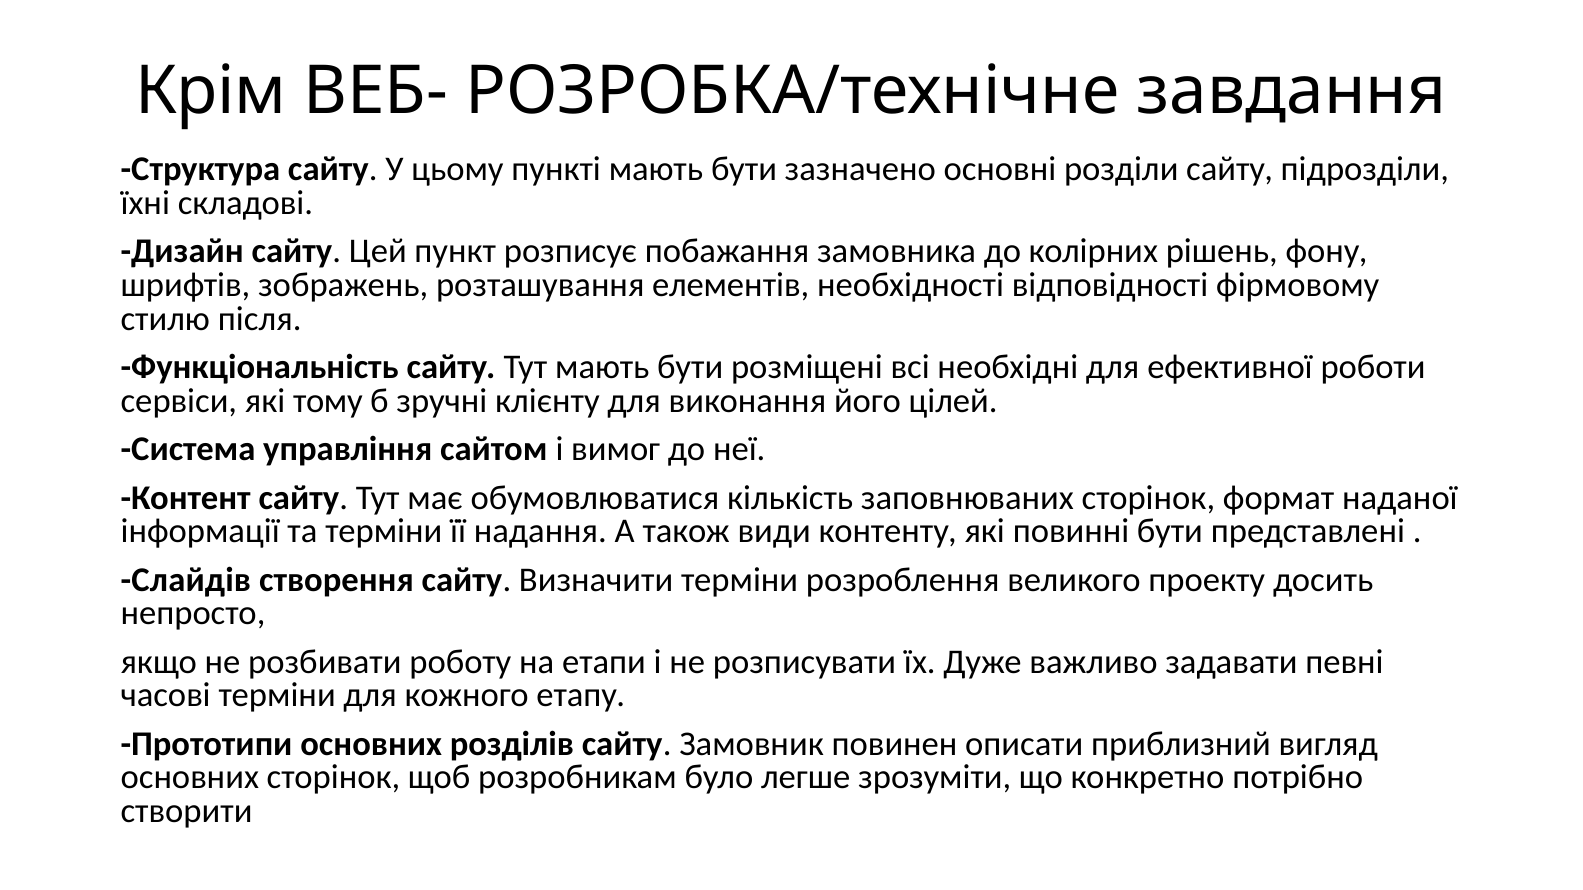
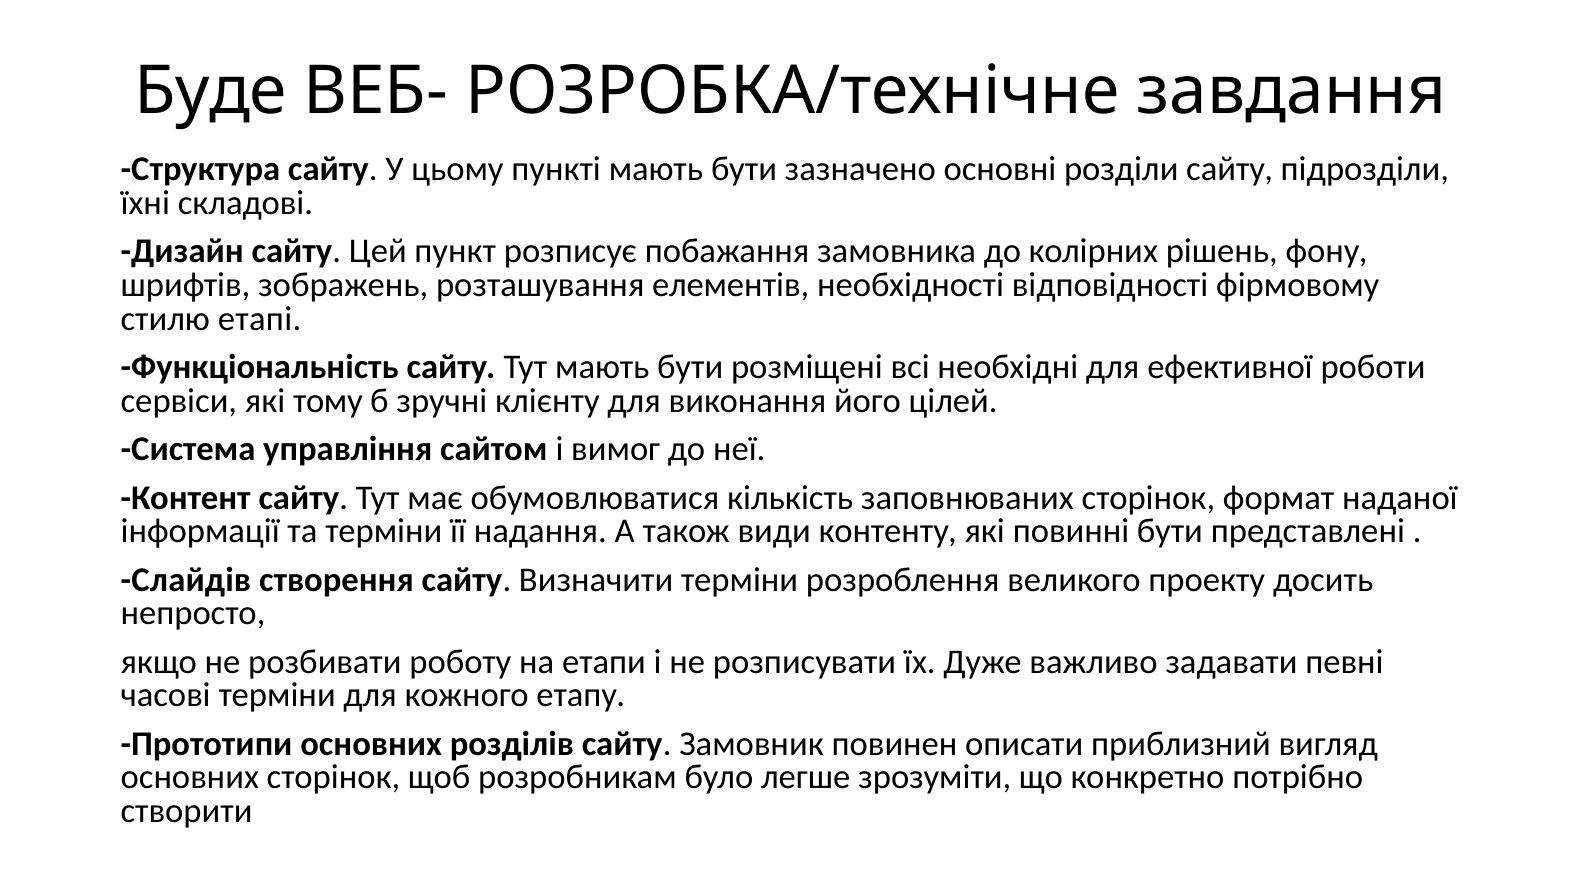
Крім: Крім -> Буде
після: після -> етапі
